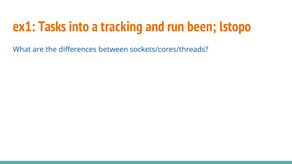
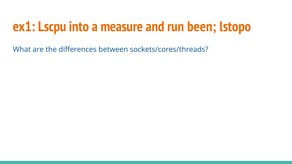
Tasks: Tasks -> Lscpu
tracking: tracking -> measure
